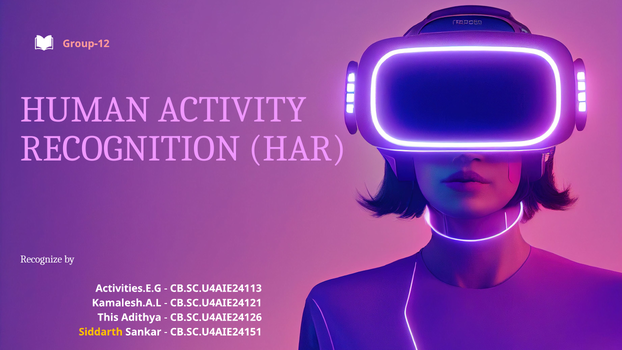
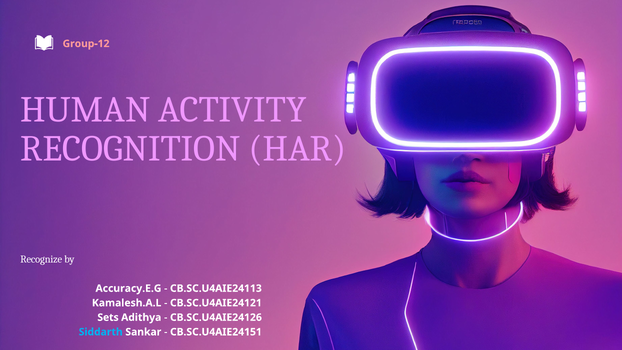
Activities.E.G: Activities.E.G -> Accuracy.E.G
This: This -> Sets
Siddarth colour: yellow -> light blue
